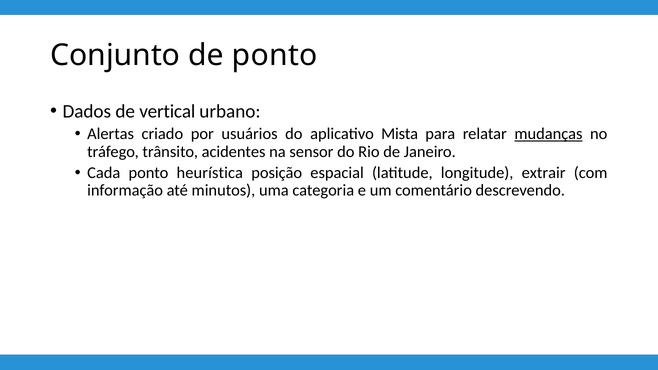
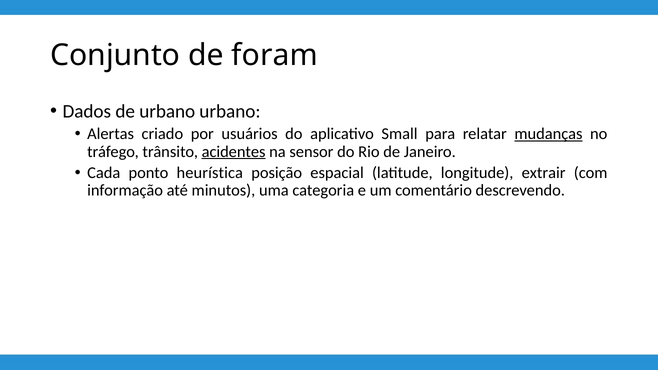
de ponto: ponto -> foram
de vertical: vertical -> urbano
Mista: Mista -> Small
acidentes underline: none -> present
